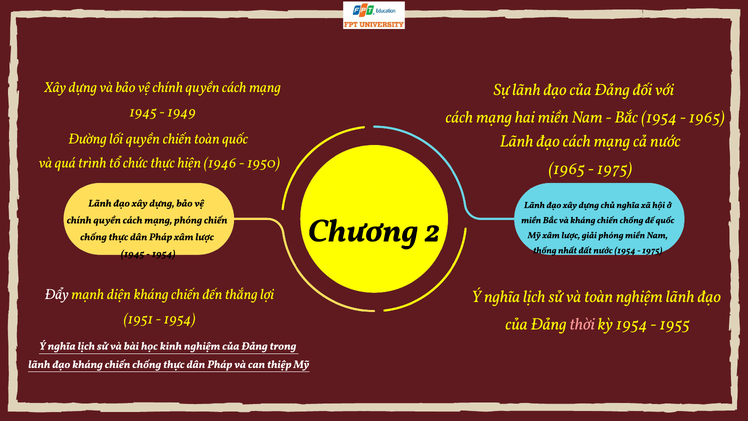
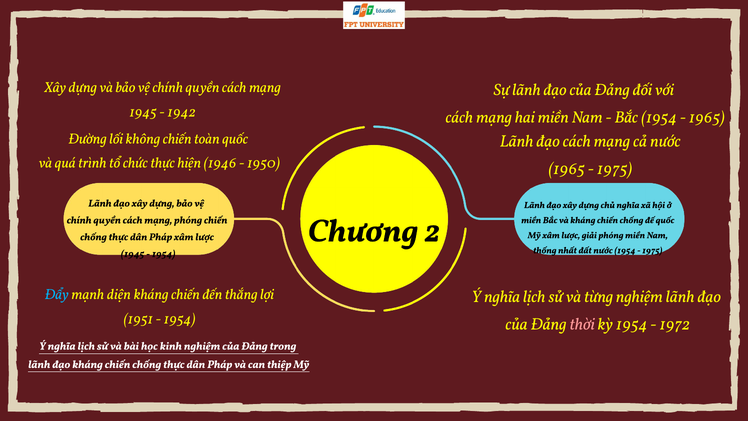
1949: 1949 -> 1942
lối quyền: quyền -> không
Đẩy colour: white -> light blue
và toàn: toàn -> từng
1955: 1955 -> 1972
